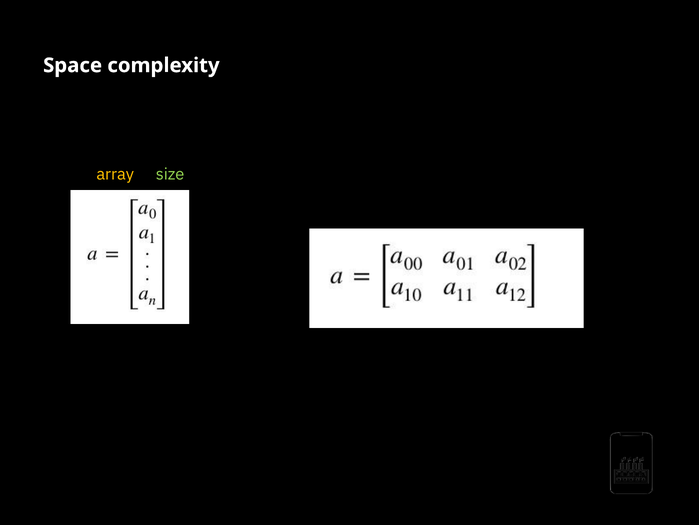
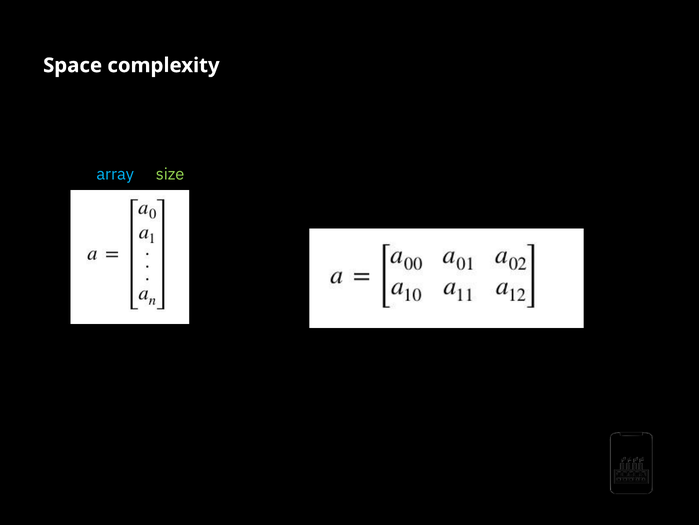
array at (115, 174) colour: yellow -> light blue
